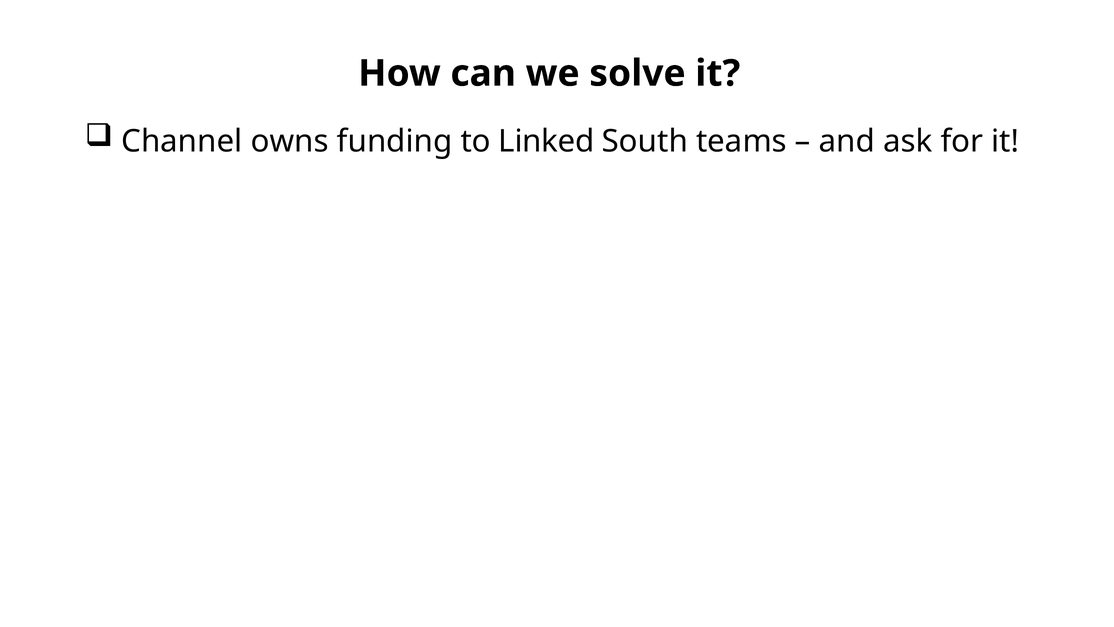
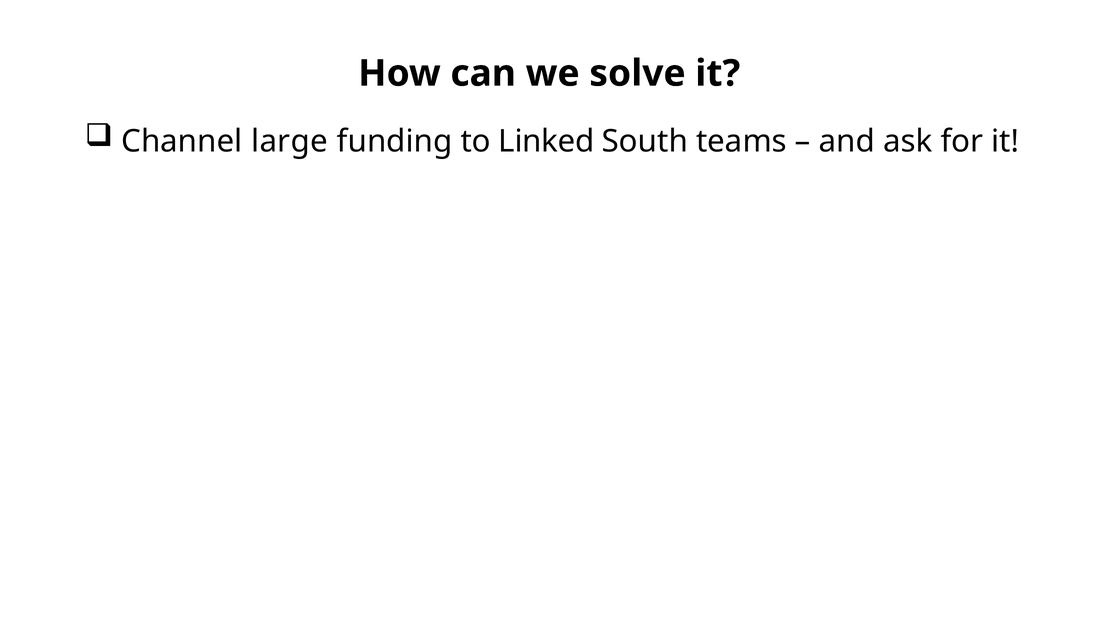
owns: owns -> large
